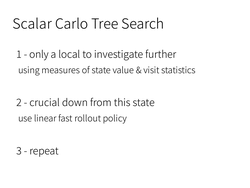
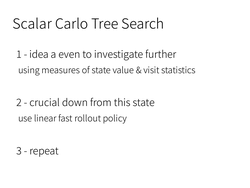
only: only -> idea
local: local -> even
